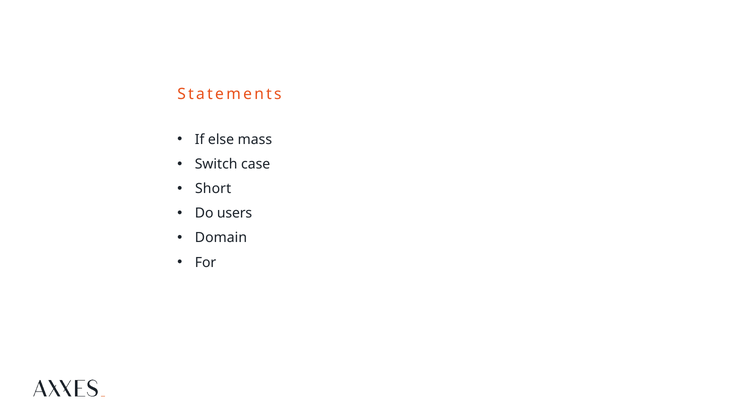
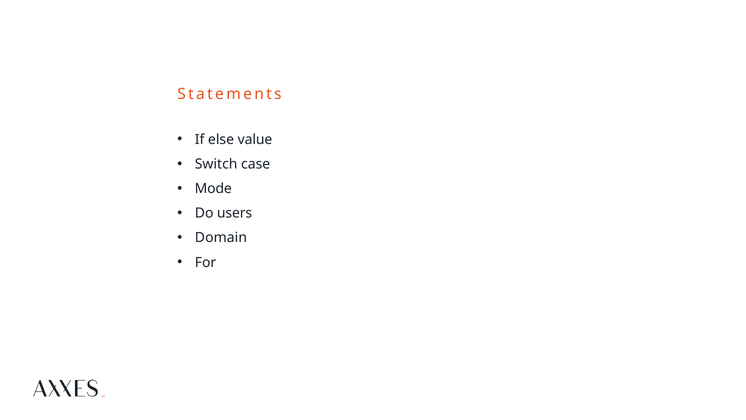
mass: mass -> value
Short: Short -> Mode
